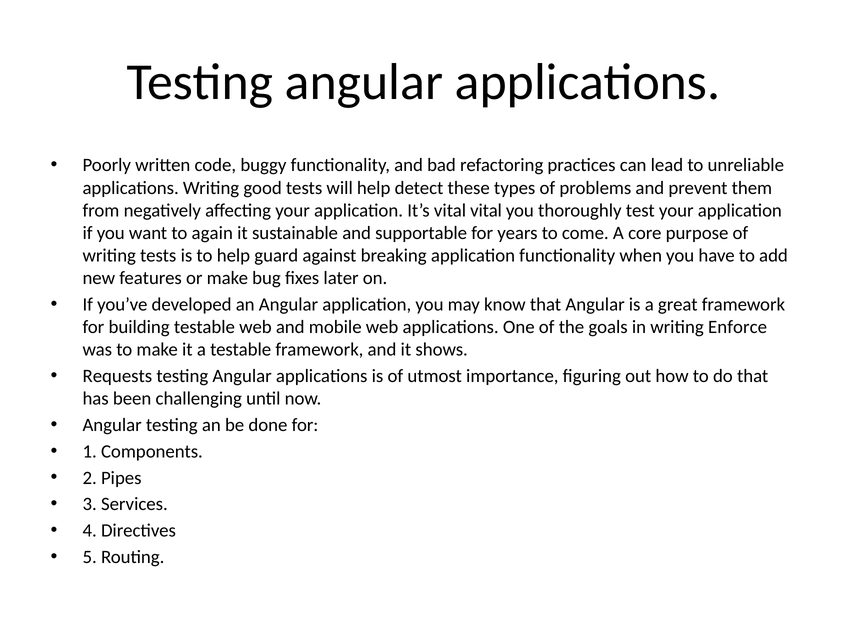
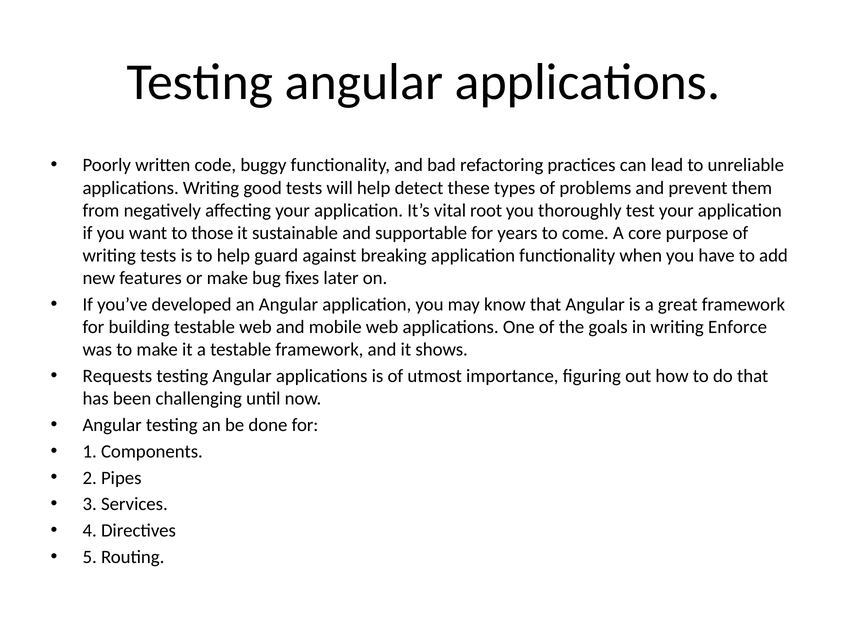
vital vital: vital -> root
again: again -> those
